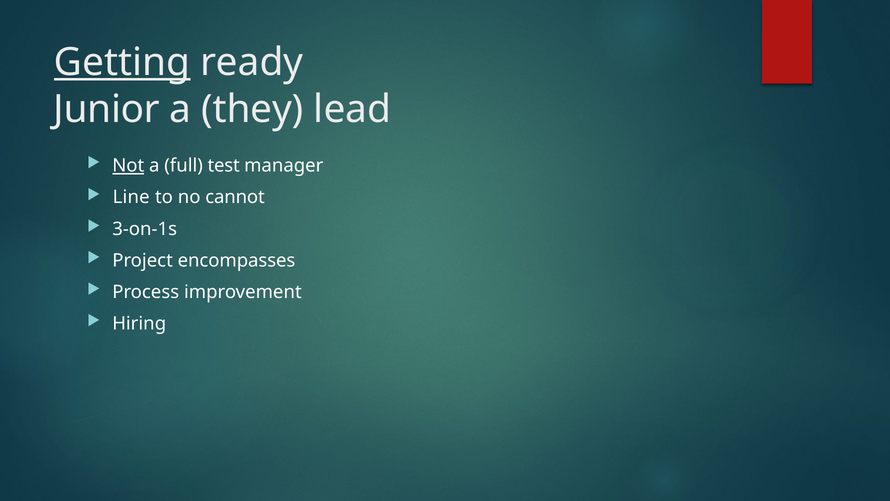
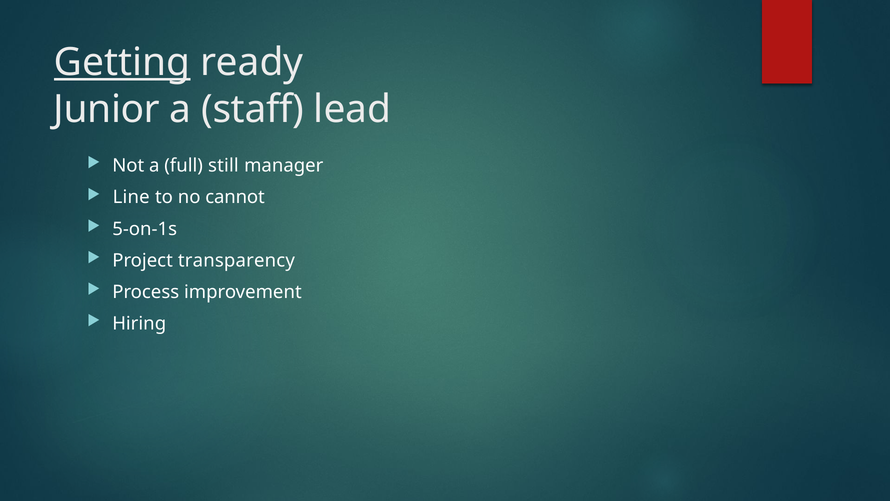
they: they -> staff
Not underline: present -> none
test: test -> still
3-on-1s: 3-on-1s -> 5-on-1s
encompasses: encompasses -> transparency
